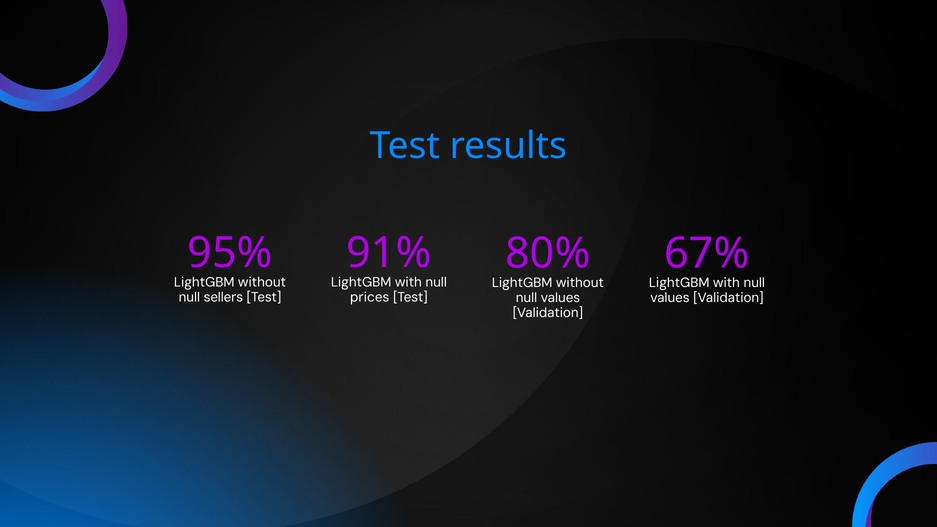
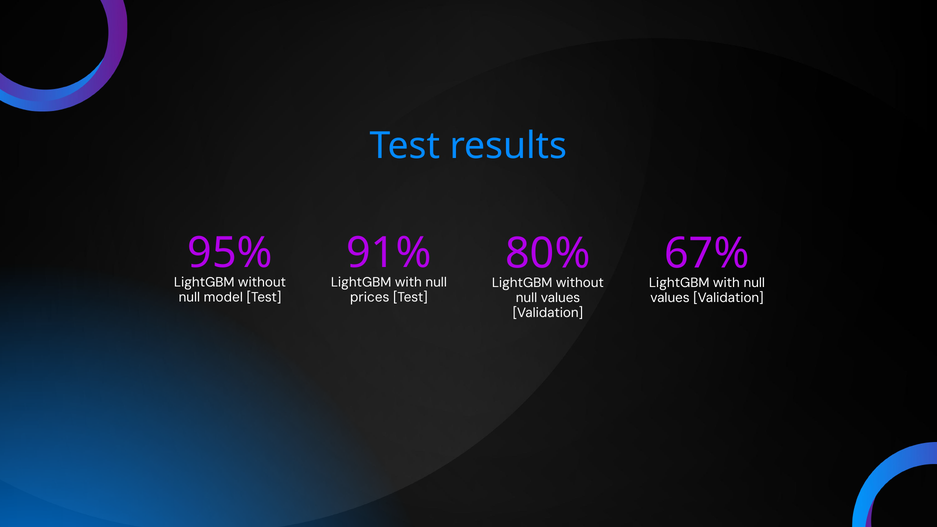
sellers: sellers -> model
